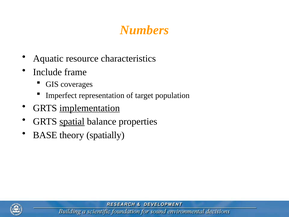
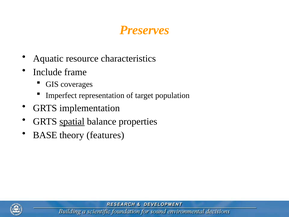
Numbers: Numbers -> Preserves
implementation underline: present -> none
spatially: spatially -> features
